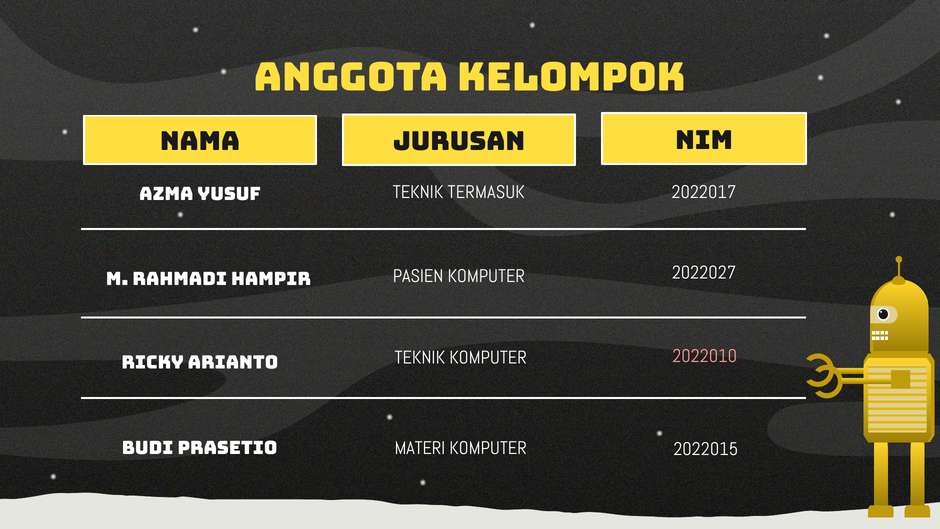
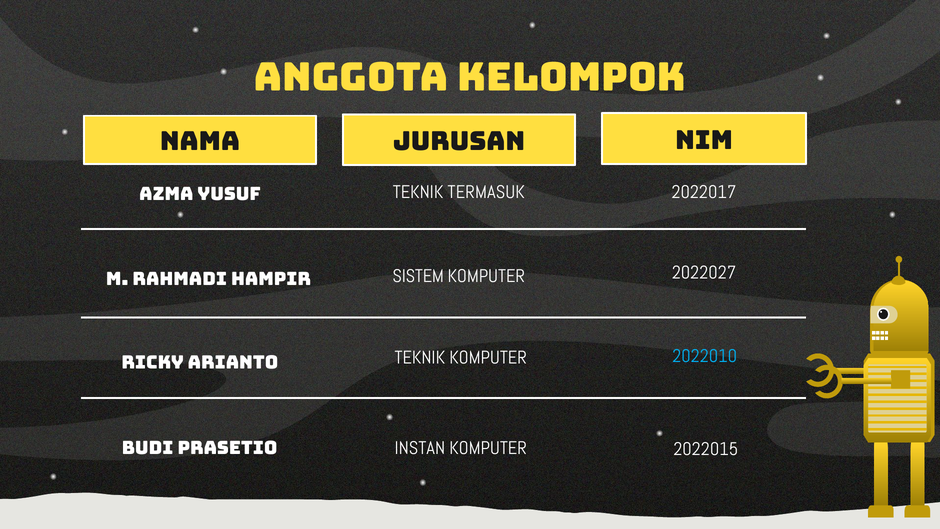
PASIEN: PASIEN -> SISTEM
2022010 colour: pink -> light blue
MATERI: MATERI -> INSTAN
